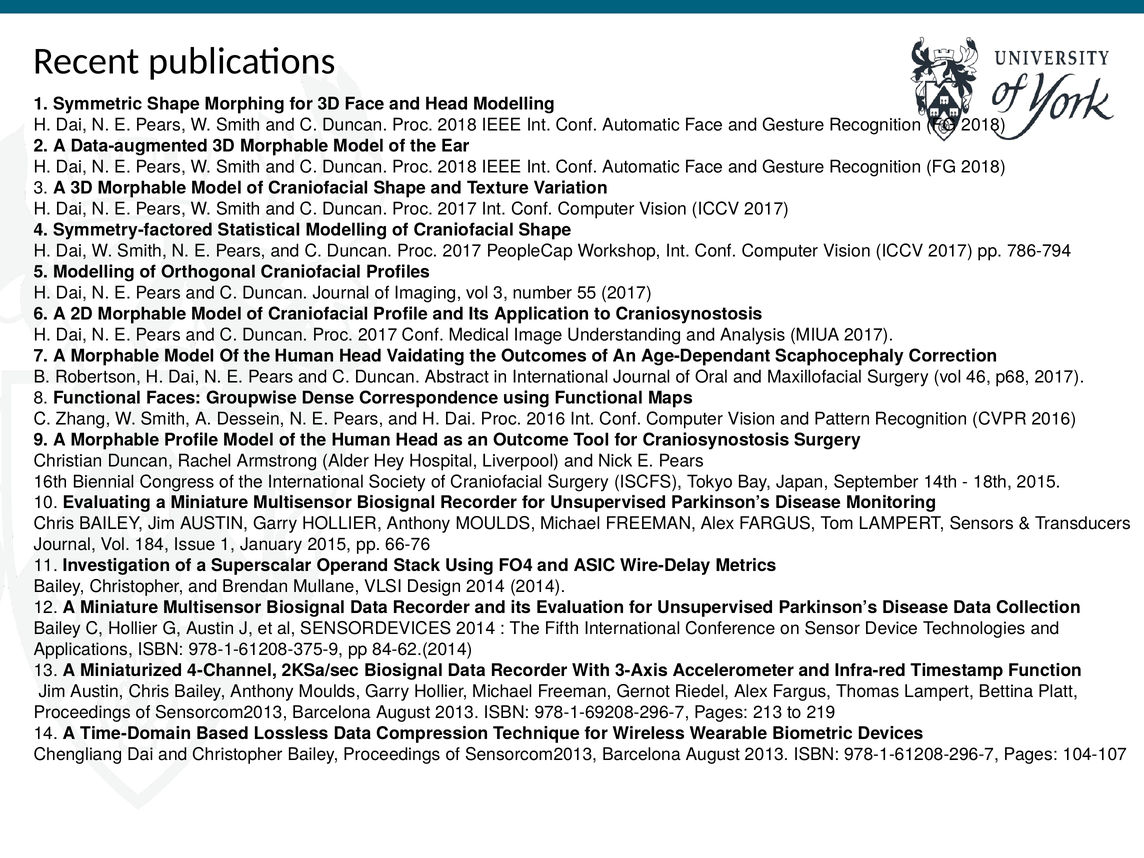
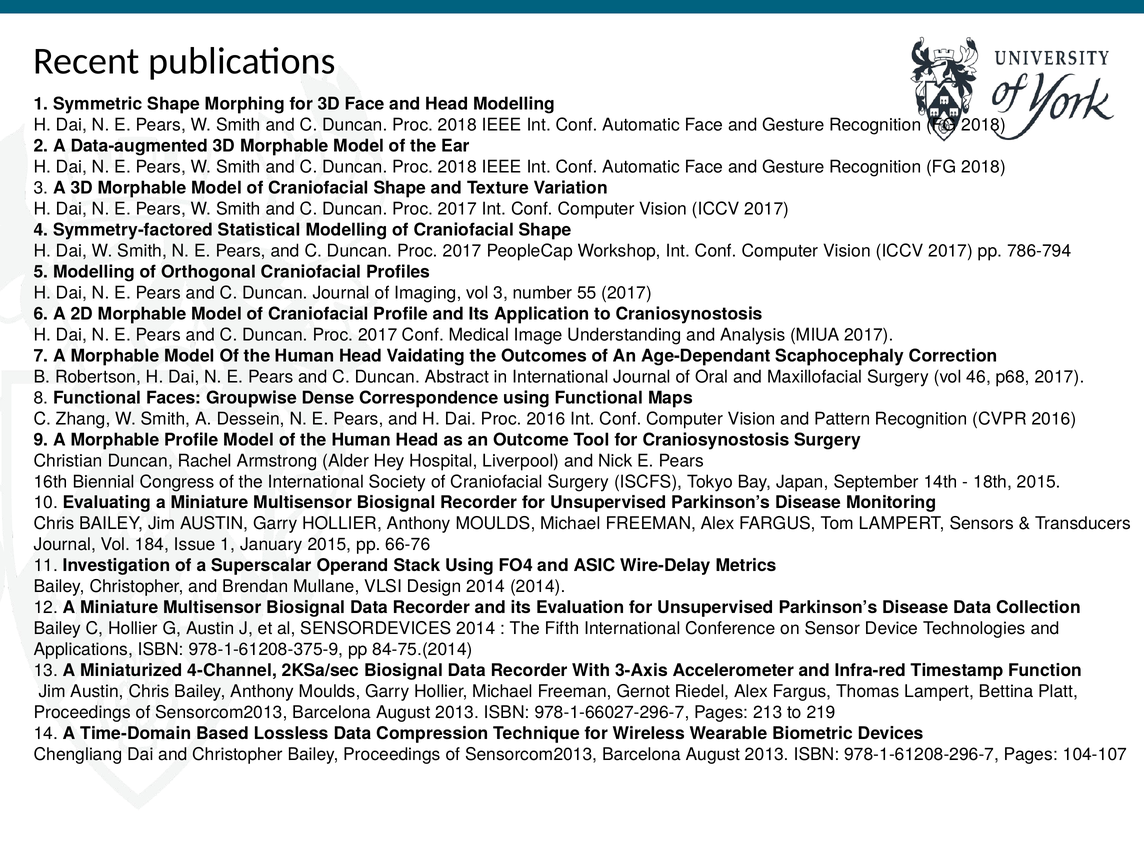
84-62.(2014: 84-62.(2014 -> 84-75.(2014
978-1-69208-296-7: 978-1-69208-296-7 -> 978-1-66027-296-7
